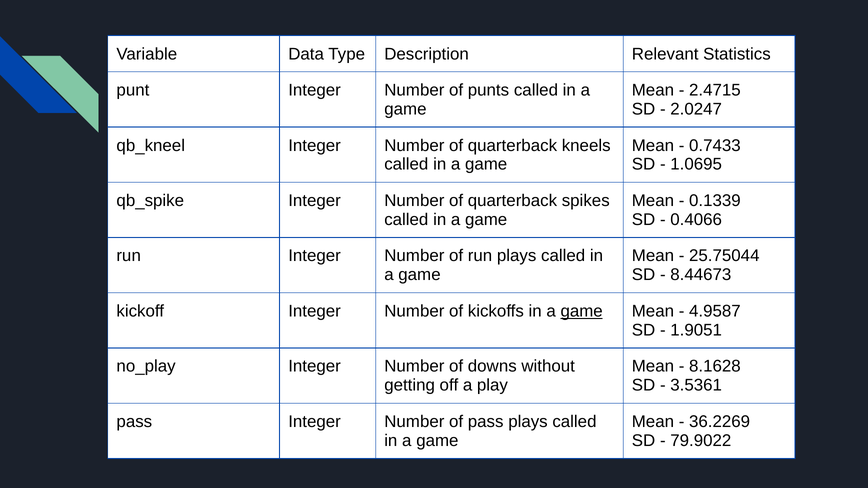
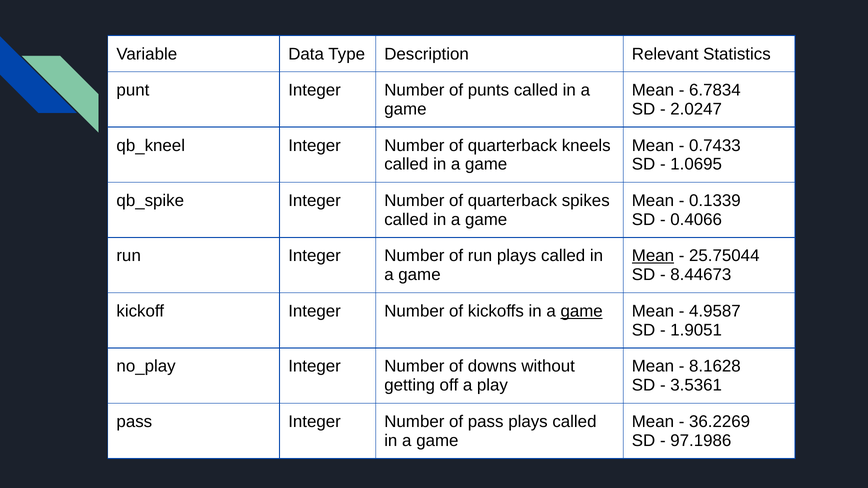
2.4715: 2.4715 -> 6.7834
Mean at (653, 256) underline: none -> present
79.9022: 79.9022 -> 97.1986
